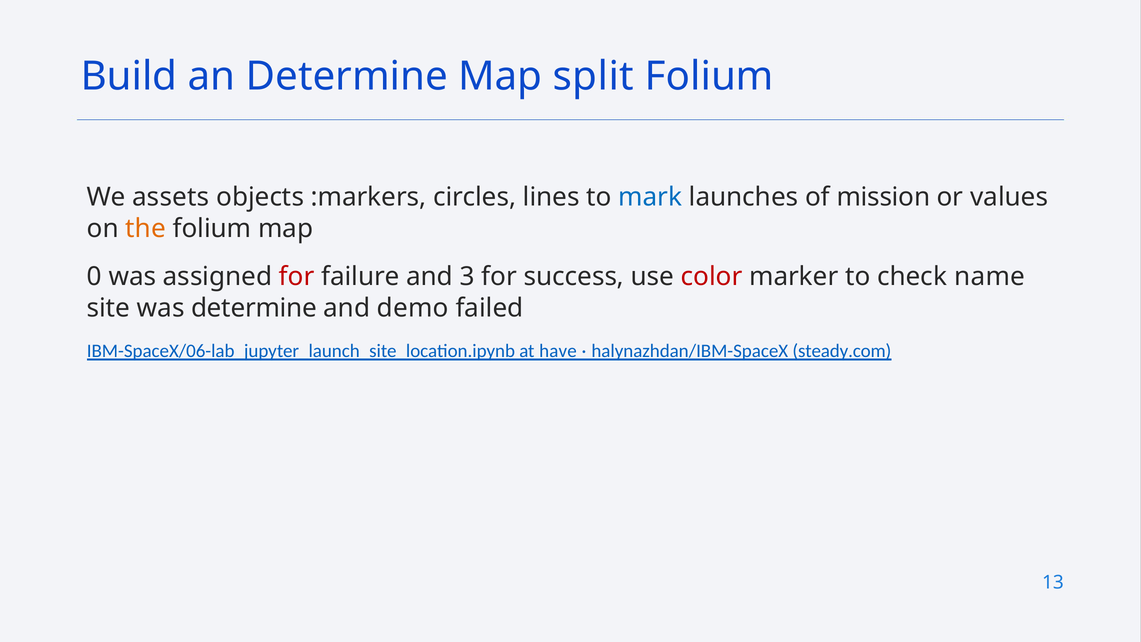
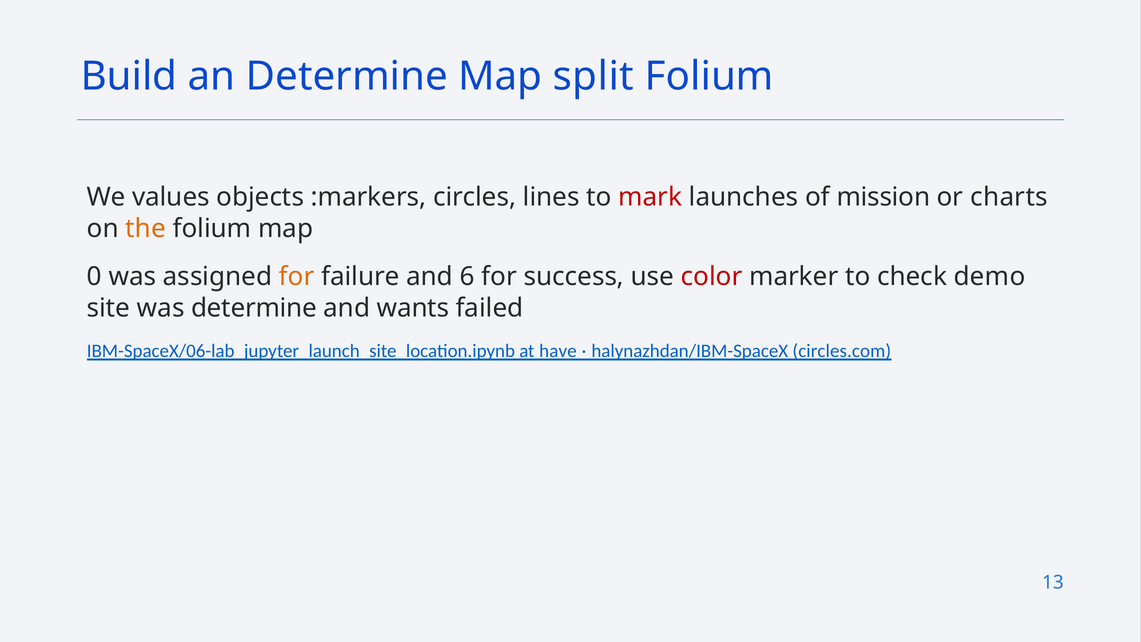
assets: assets -> values
mark colour: blue -> red
values: values -> charts
for at (297, 276) colour: red -> orange
3: 3 -> 6
name: name -> demo
demo: demo -> wants
steady.com: steady.com -> circles.com
